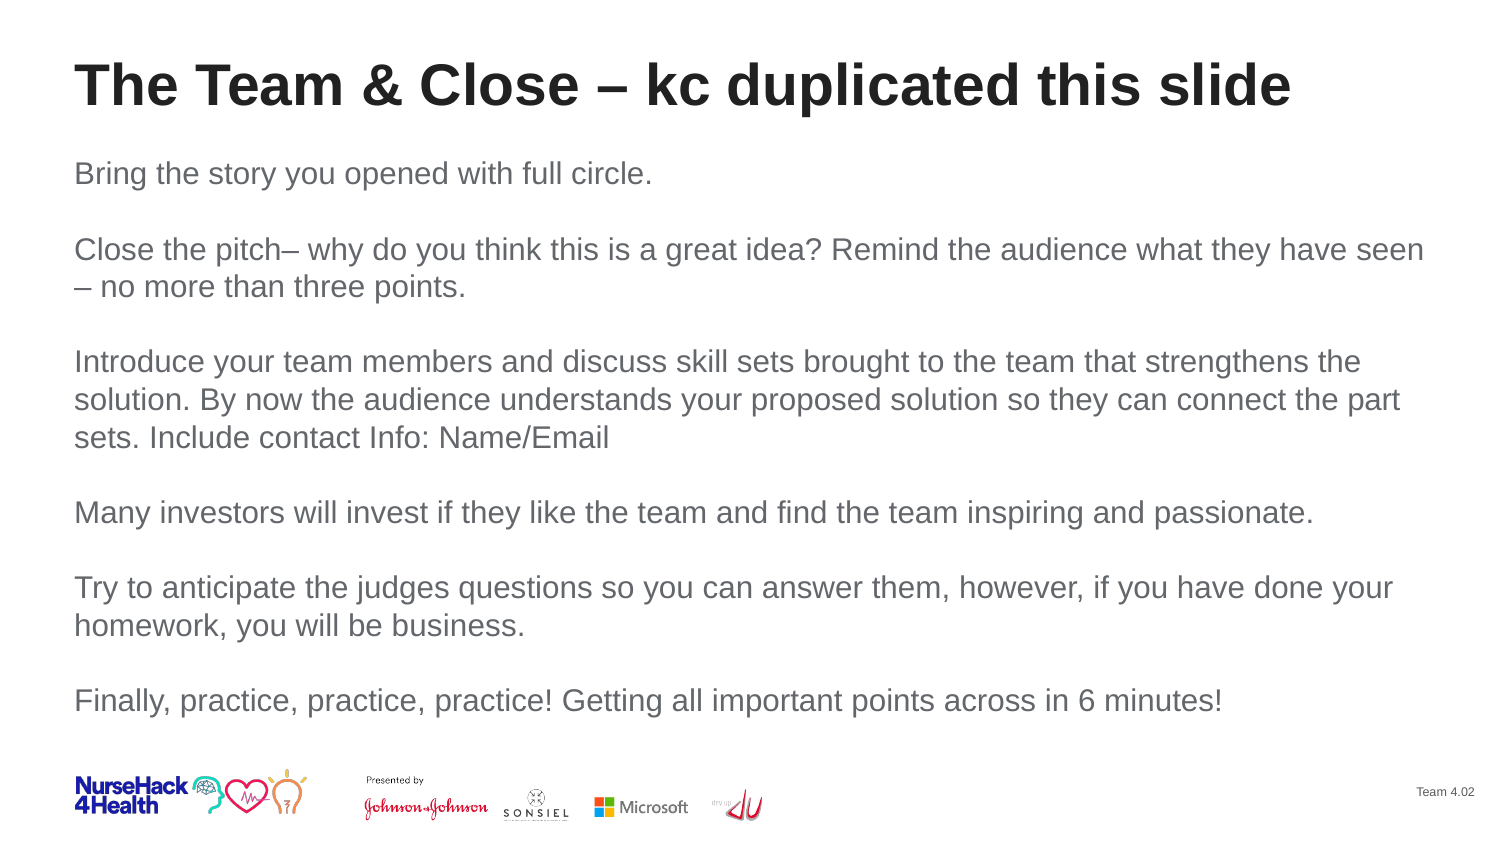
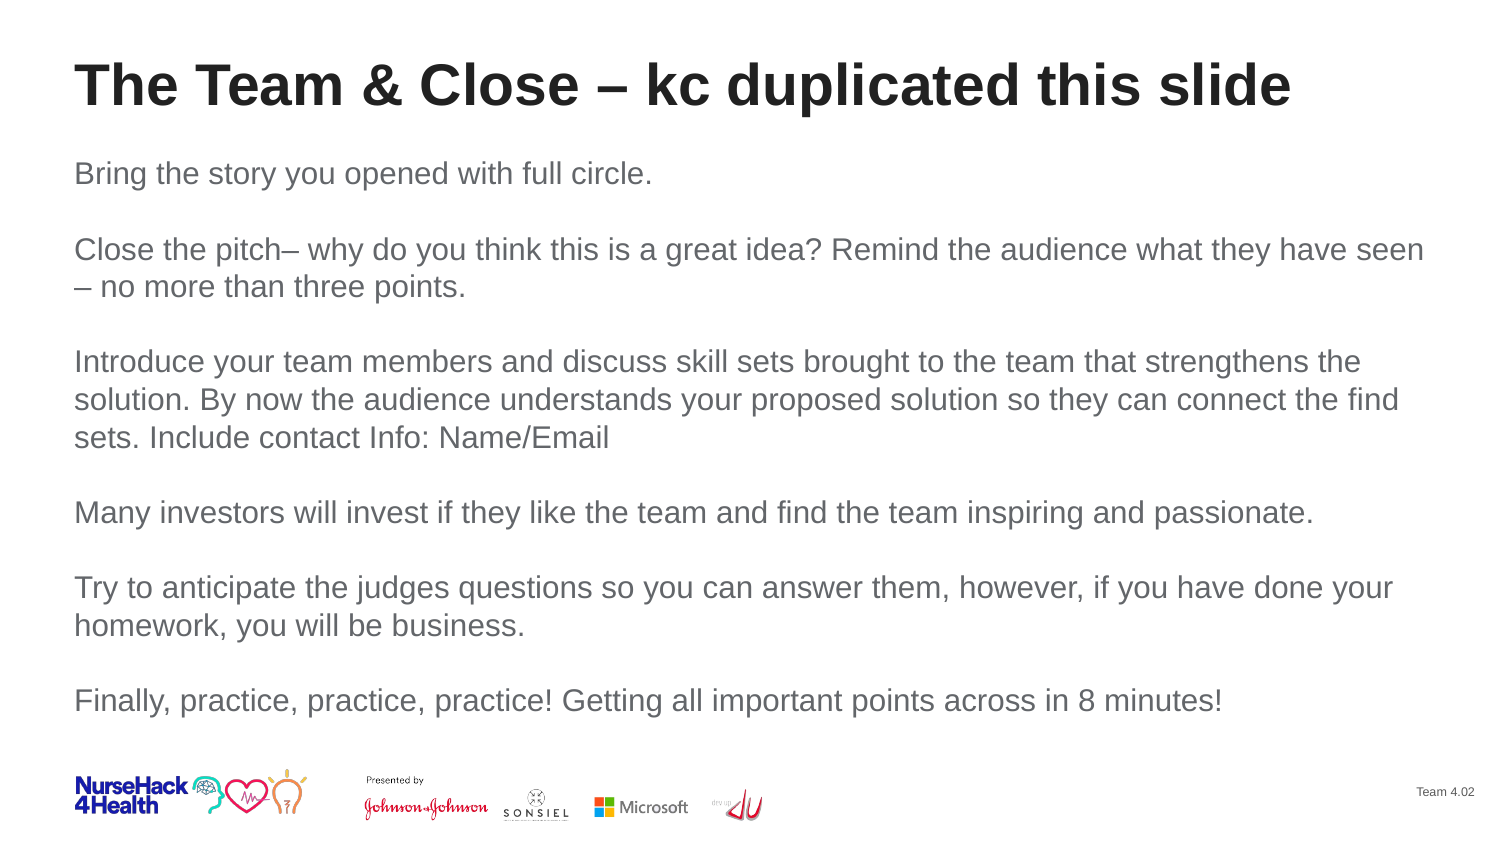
the part: part -> find
6: 6 -> 8
